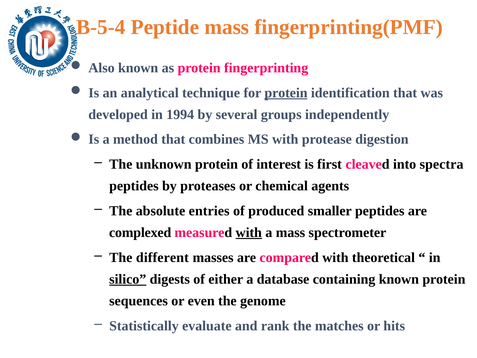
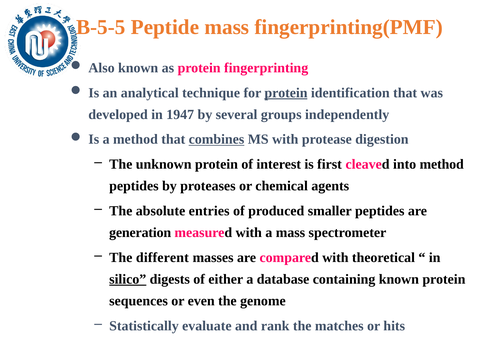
B-5-4: B-5-4 -> B-5-5
1994: 1994 -> 1947
combines underline: none -> present
into spectra: spectra -> method
complexed: complexed -> generation
with at (249, 232) underline: present -> none
